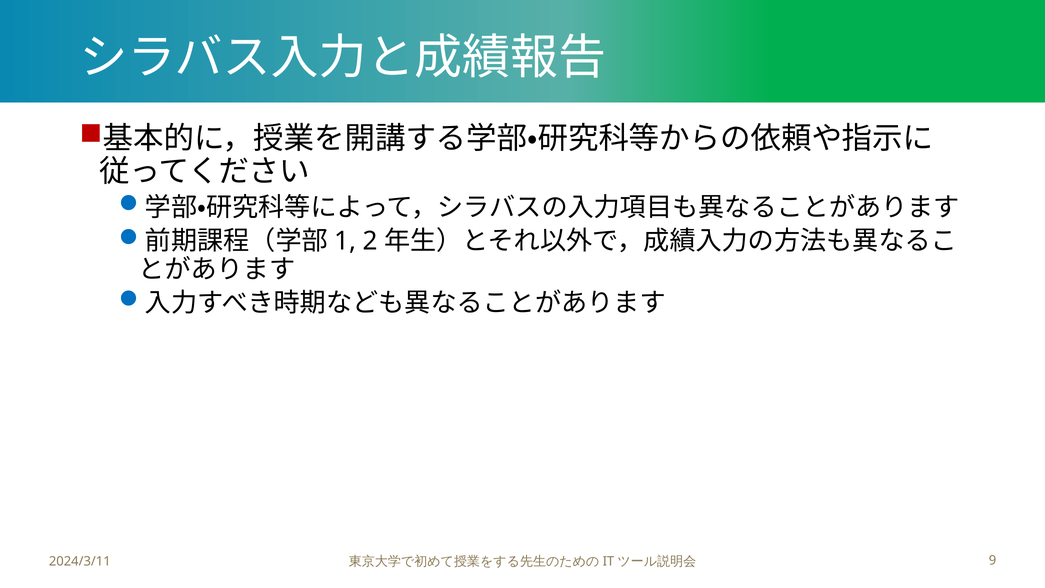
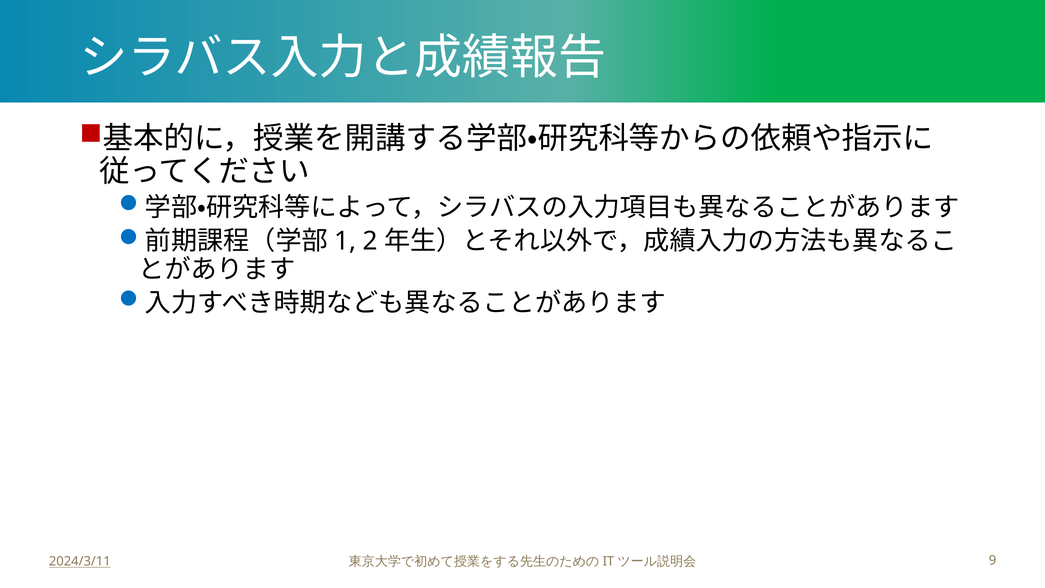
2024/3/11 underline: none -> present
